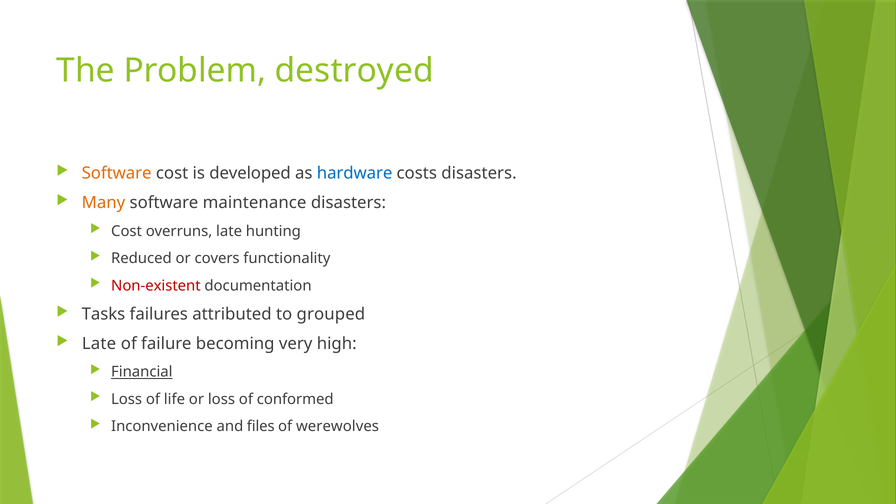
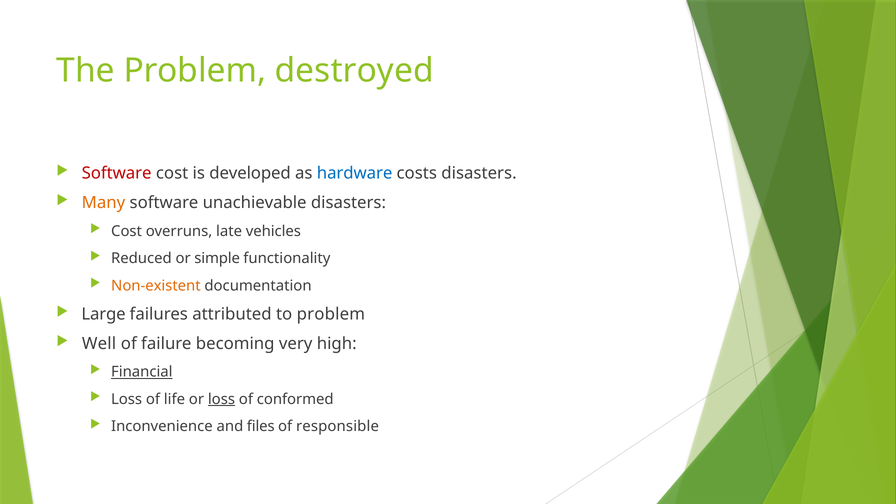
Software at (117, 173) colour: orange -> red
maintenance: maintenance -> unachievable
hunting: hunting -> vehicles
covers: covers -> simple
Non-existent colour: red -> orange
Tasks: Tasks -> Large
to grouped: grouped -> problem
Late at (99, 344): Late -> Well
loss at (221, 399) underline: none -> present
werewolves: werewolves -> responsible
